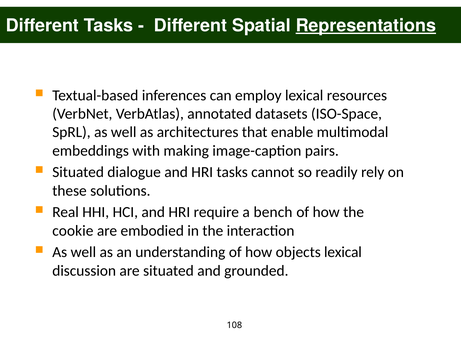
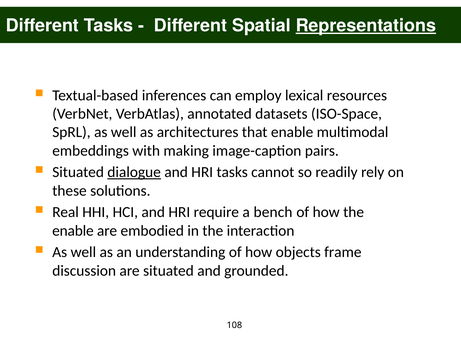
dialogue underline: none -> present
cookie at (73, 231): cookie -> enable
objects lexical: lexical -> frame
